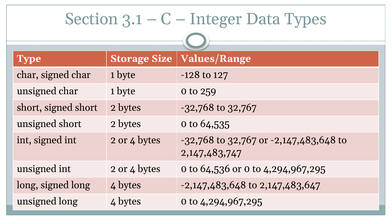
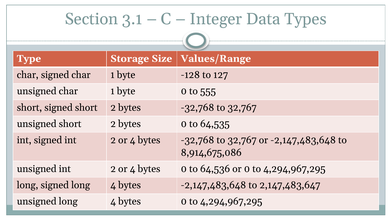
259: 259 -> 555
2,147,483,747: 2,147,483,747 -> 8,914,675,086
